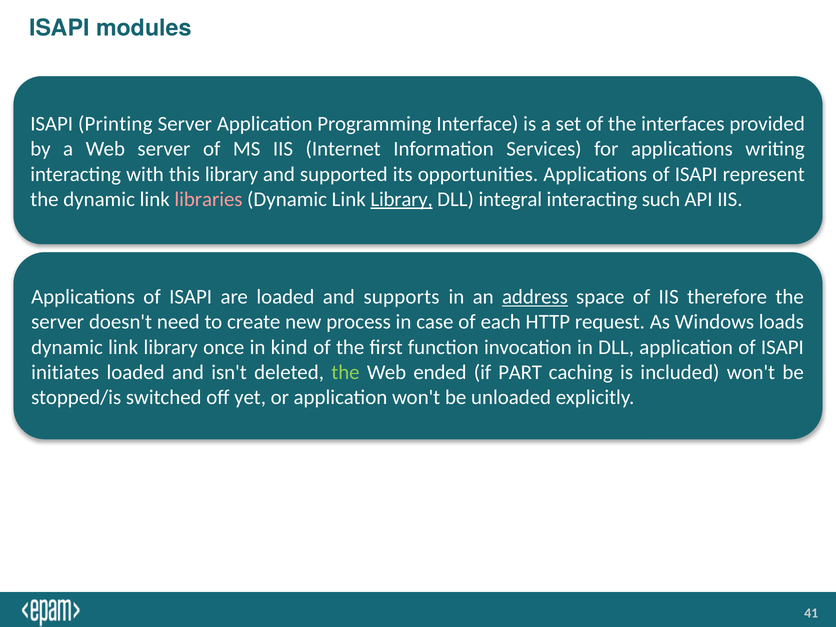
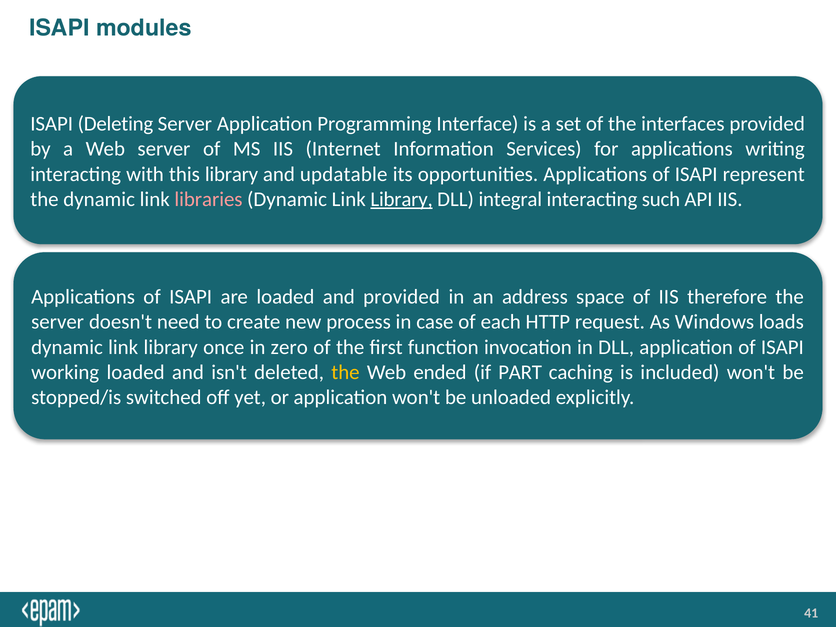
Printing: Printing -> Deleting
supported: supported -> updatable
and supports: supports -> provided
address underline: present -> none
kind: kind -> zero
initiates: initiates -> working
the at (345, 372) colour: light green -> yellow
